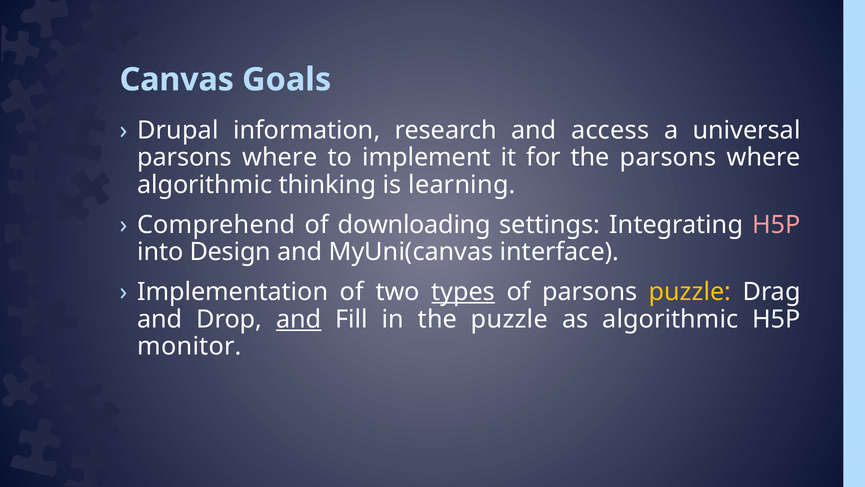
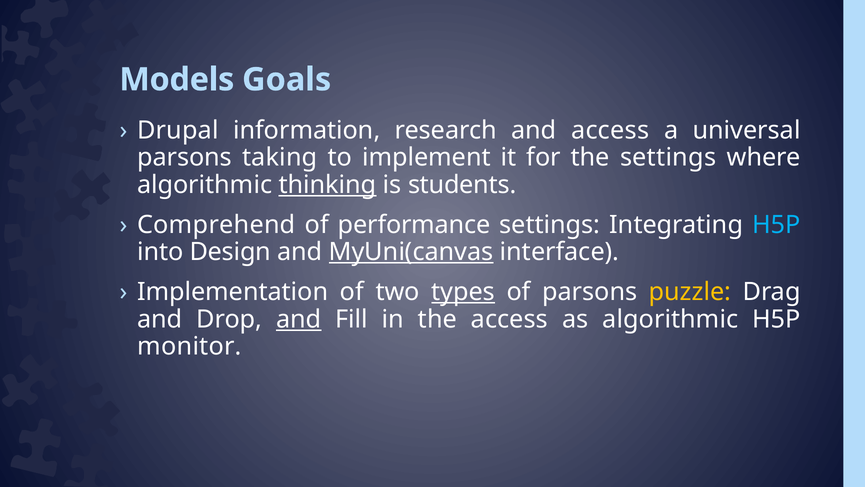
Canvas: Canvas -> Models
where at (280, 158): where -> taking
the parsons: parsons -> settings
thinking underline: none -> present
learning: learning -> students
downloading: downloading -> performance
H5P at (776, 225) colour: pink -> light blue
MyUni(canvas underline: none -> present
the puzzle: puzzle -> access
